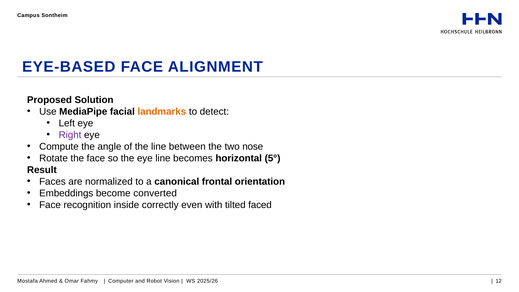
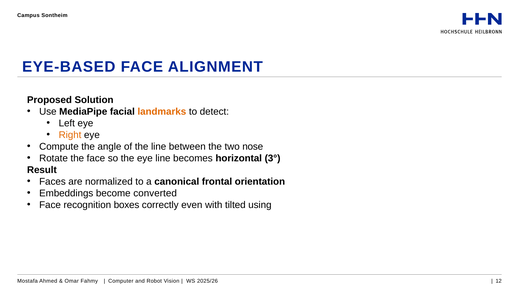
Right colour: purple -> orange
5°: 5° -> 3°
inside: inside -> boxes
faced: faced -> using
